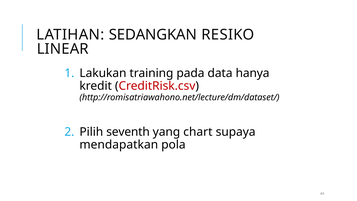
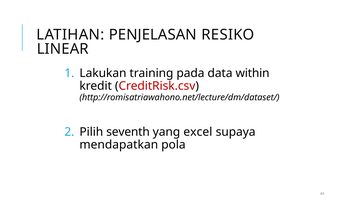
SEDANGKAN: SEDANGKAN -> PENJELASAN
hanya: hanya -> within
chart: chart -> excel
